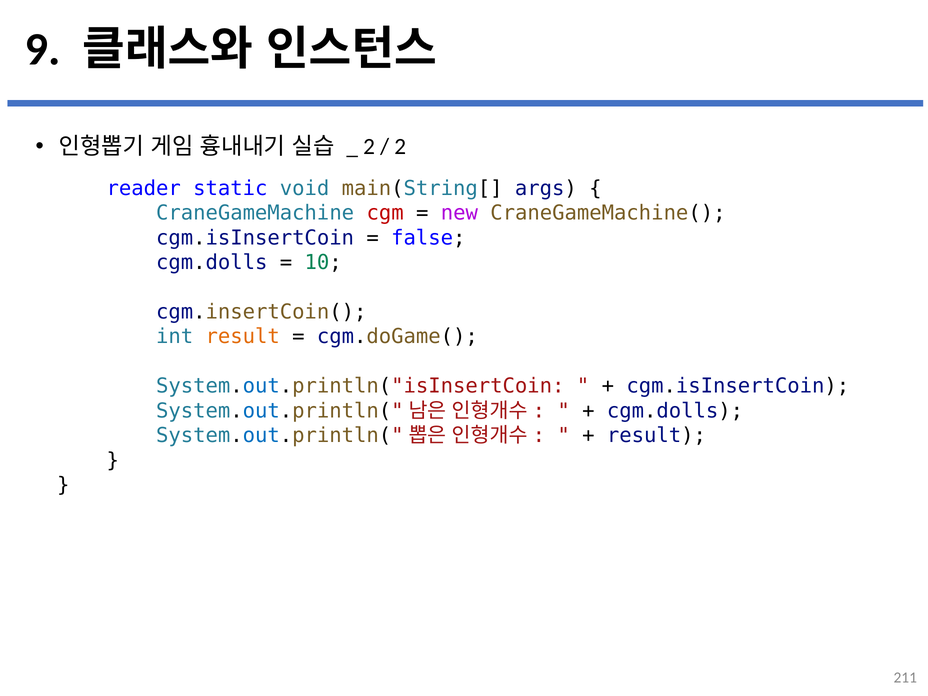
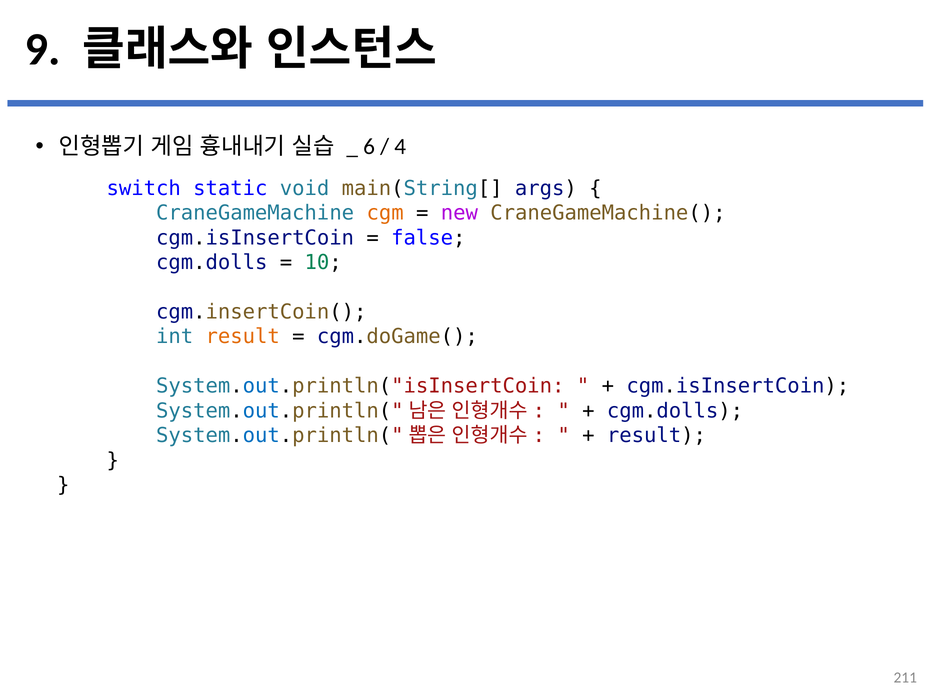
2 at (369, 147): 2 -> 6
2 at (400, 147): 2 -> 4
reader: reader -> switch
cgm colour: red -> orange
